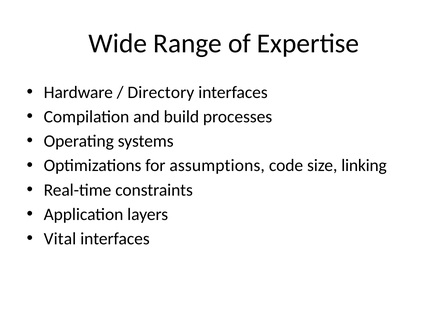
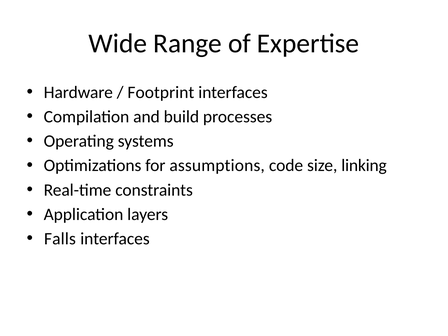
Directory: Directory -> Footprint
Vital: Vital -> Falls
